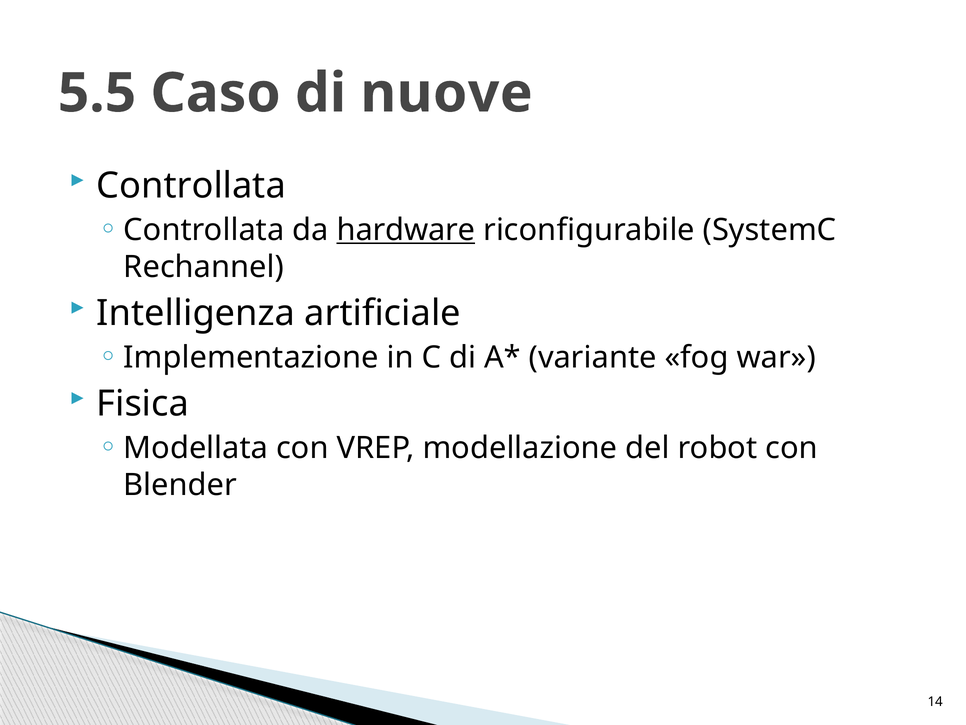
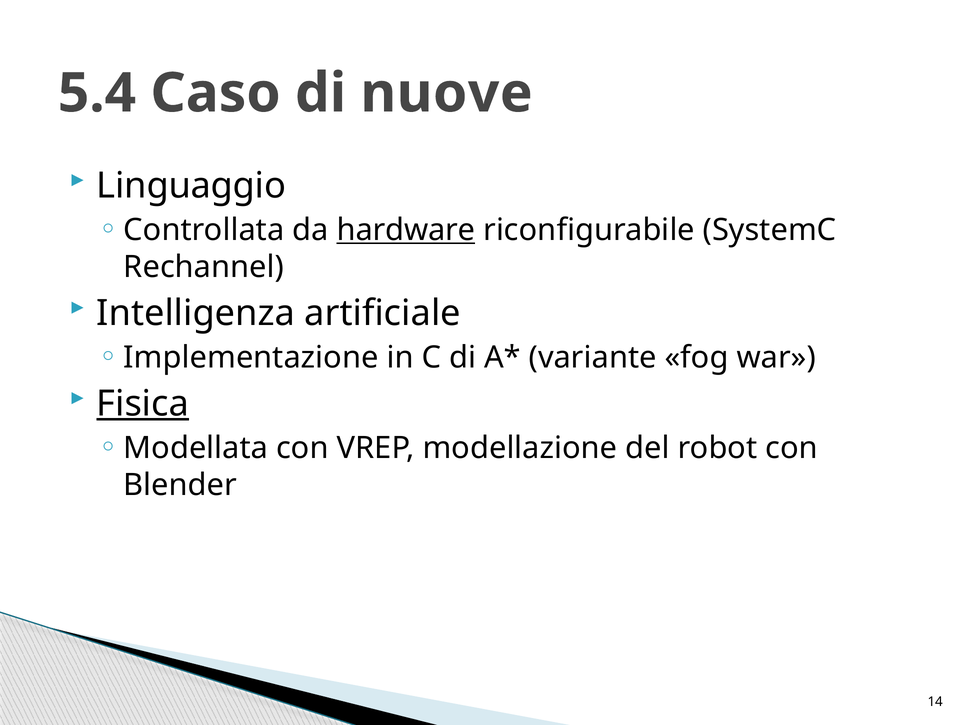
5.5: 5.5 -> 5.4
Controllata at (191, 186): Controllata -> Linguaggio
Fisica underline: none -> present
